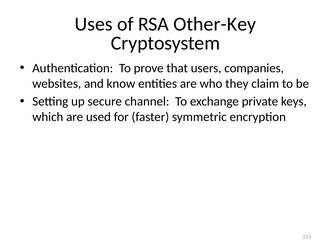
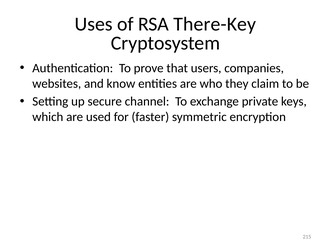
Other-Key: Other-Key -> There-Key
